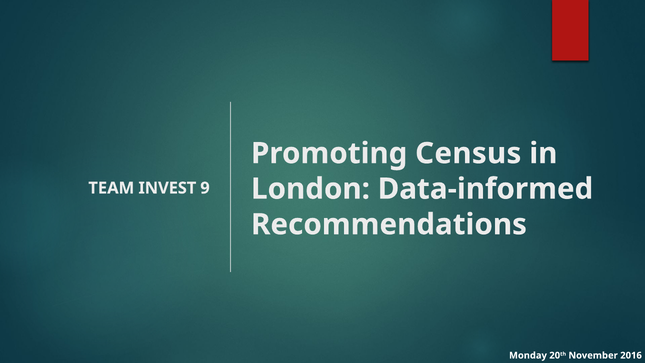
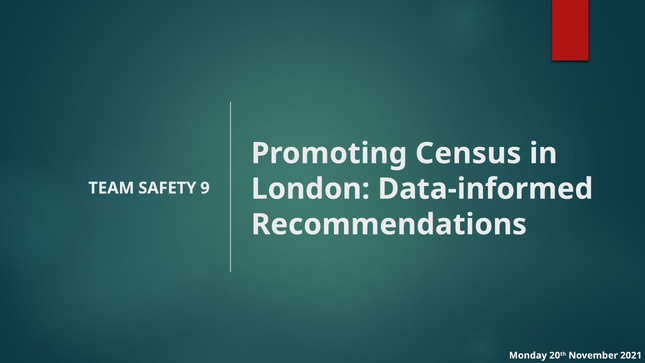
INVEST: INVEST -> SAFETY
2016: 2016 -> 2021
